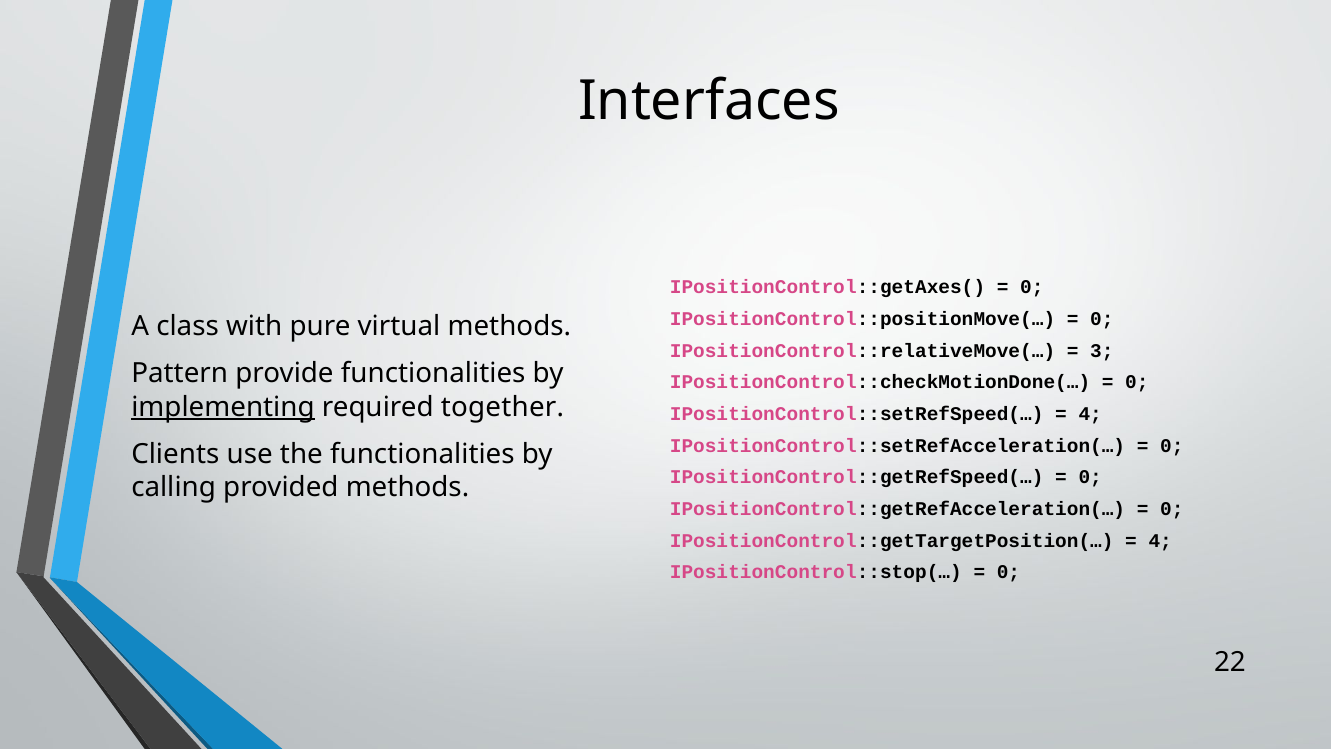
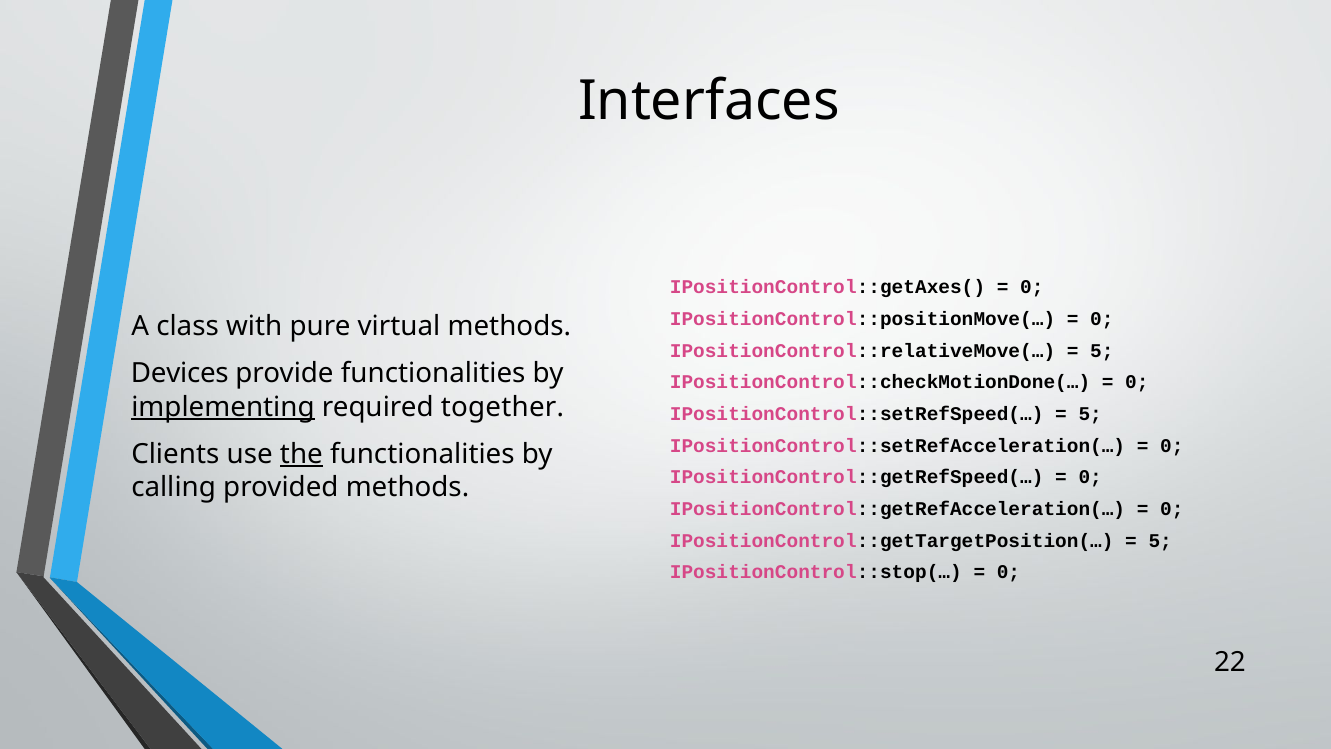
3 at (1102, 351): 3 -> 5
Pattern: Pattern -> Devices
4 at (1090, 414): 4 -> 5
the underline: none -> present
4 at (1160, 541): 4 -> 5
